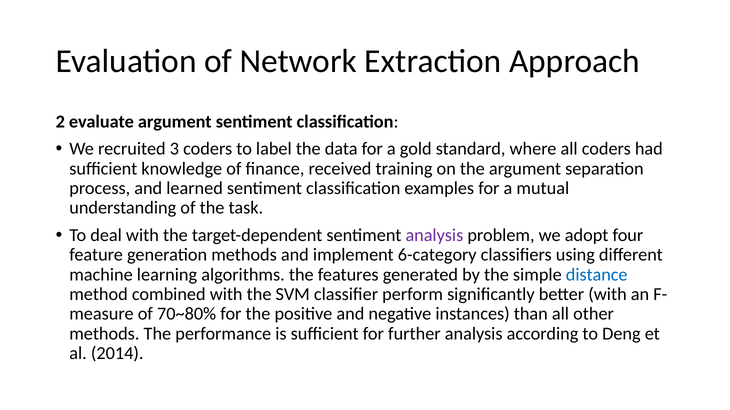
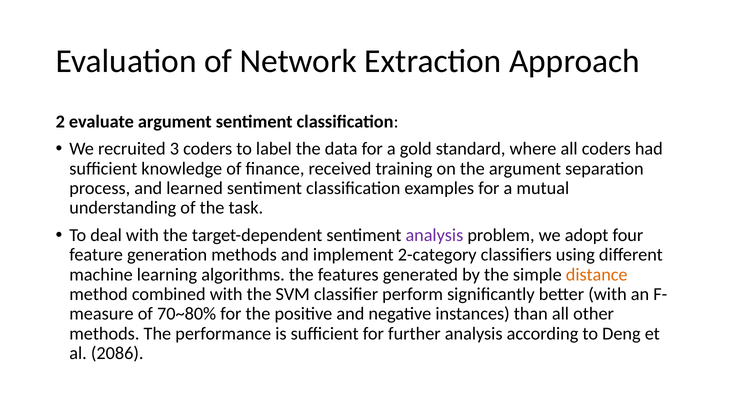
6-category: 6-category -> 2-category
distance colour: blue -> orange
2014: 2014 -> 2086
